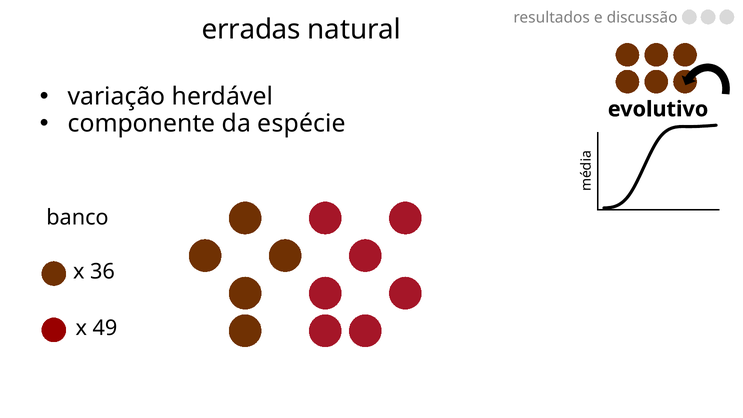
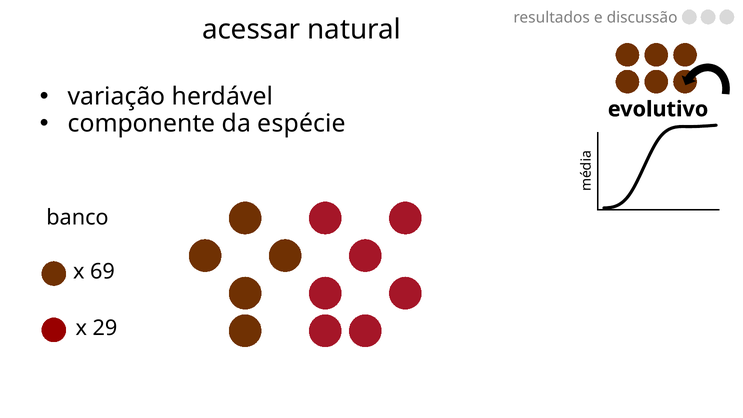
erradas: erradas -> acessar
36: 36 -> 69
49: 49 -> 29
